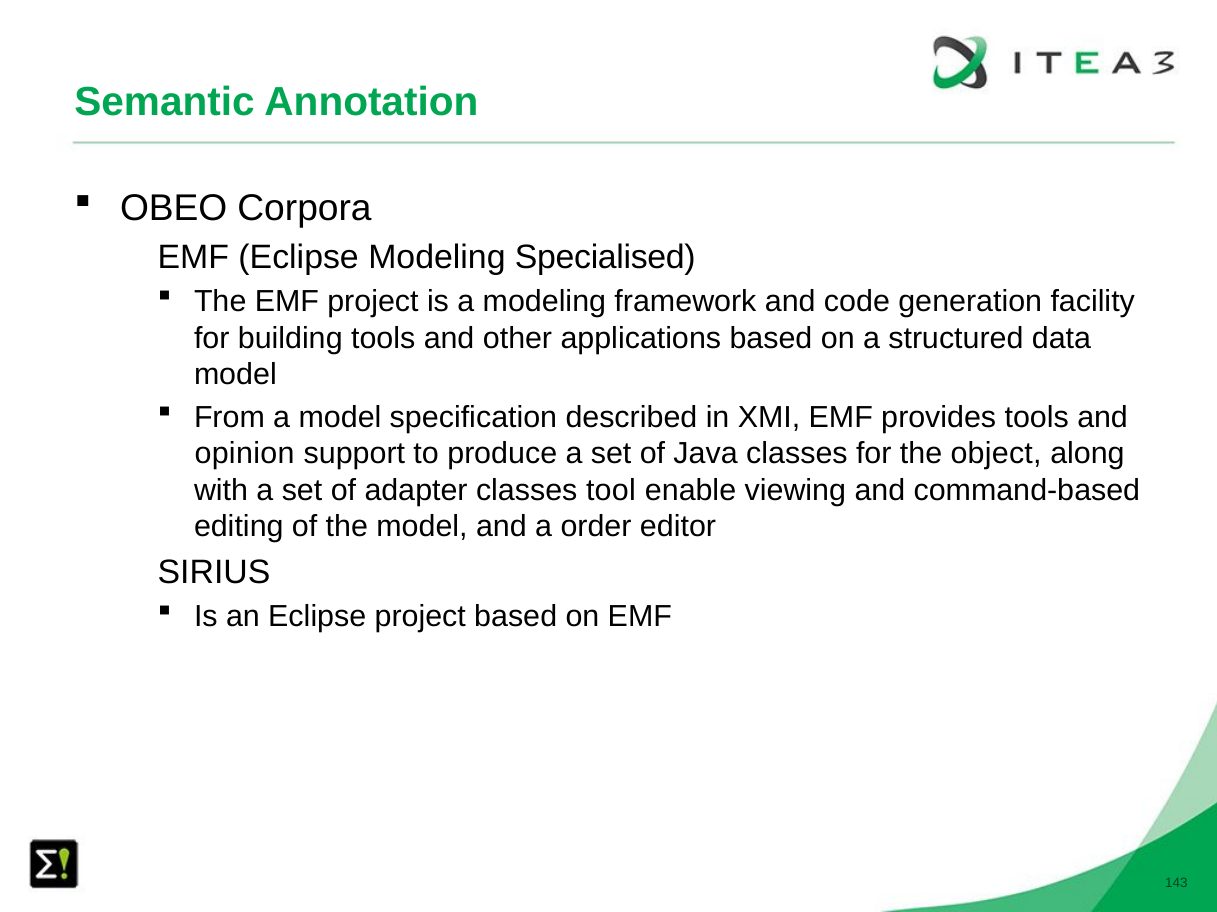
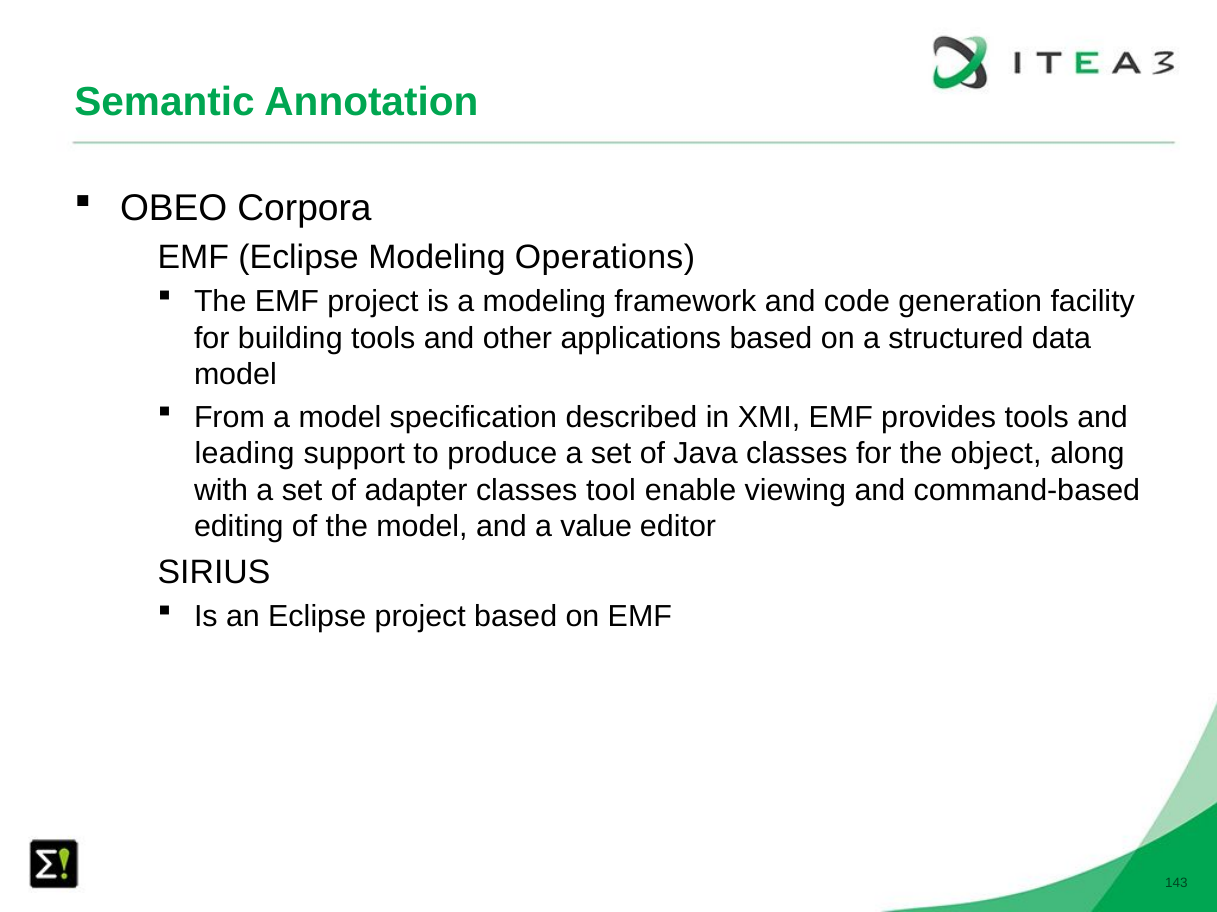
Specialised: Specialised -> Operations
opinion: opinion -> leading
order: order -> value
